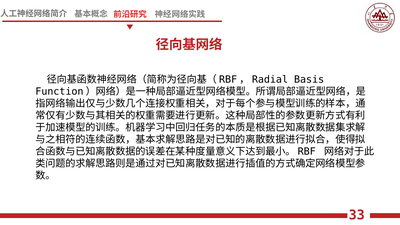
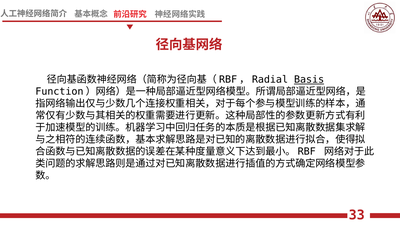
Basis underline: none -> present
